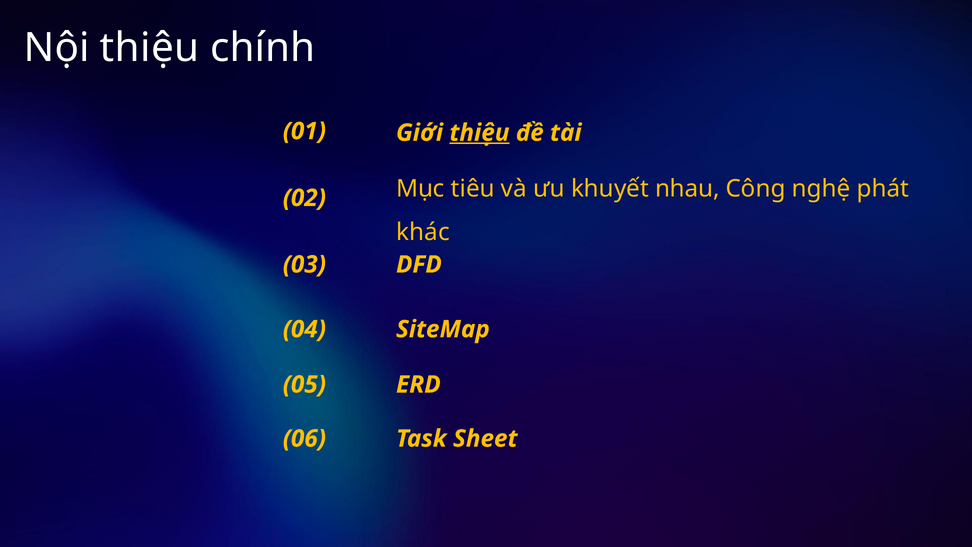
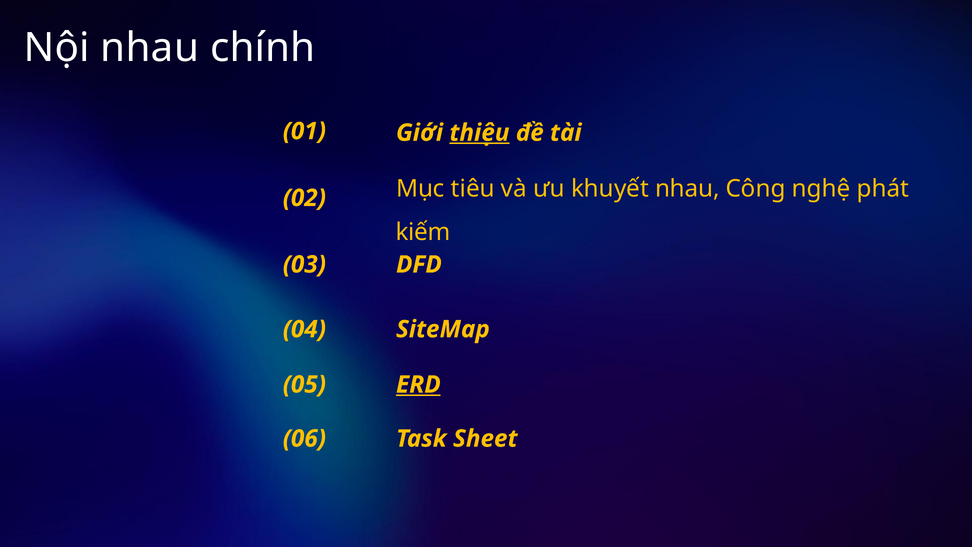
Nội thiệu: thiệu -> nhau
khác: khác -> kiếm
ERD underline: none -> present
